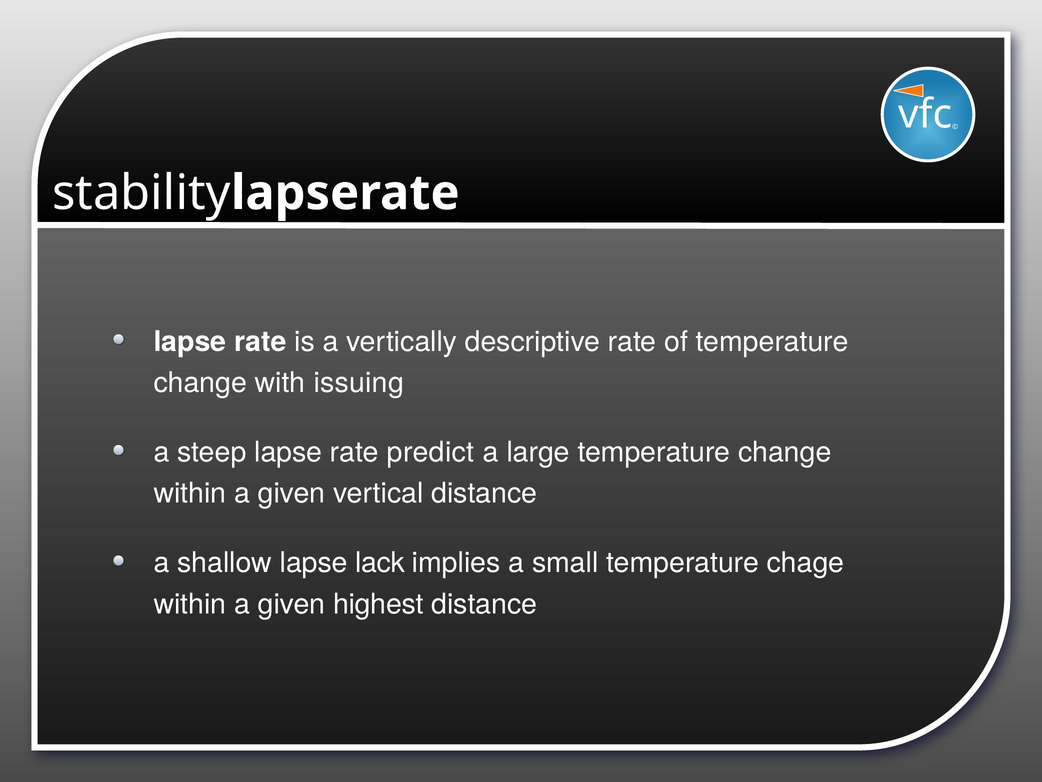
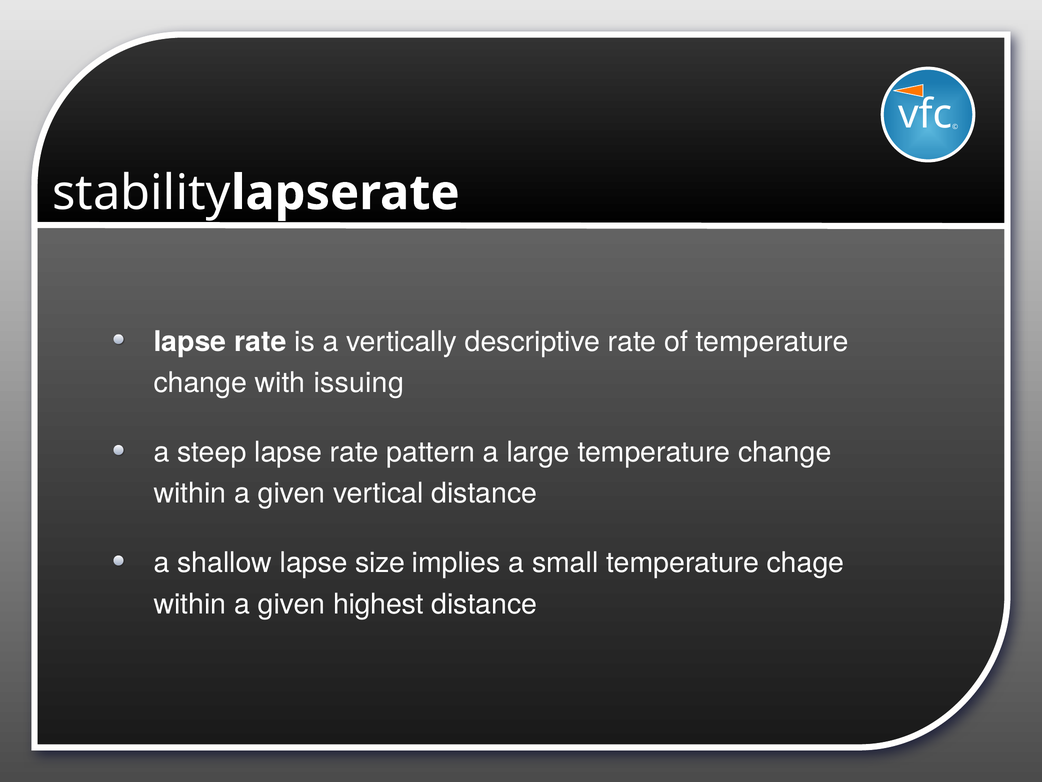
predict: predict -> pattern
lack: lack -> size
